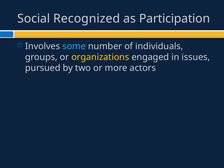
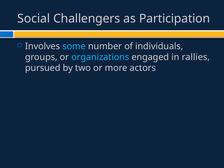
Recognized: Recognized -> Challengers
organizations colour: yellow -> light blue
issues: issues -> rallies
